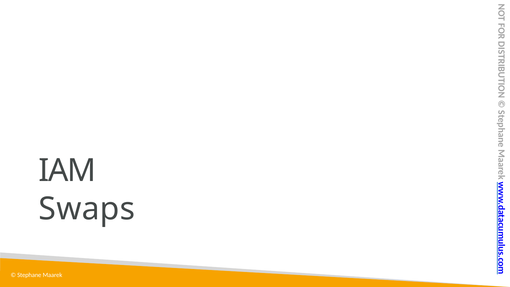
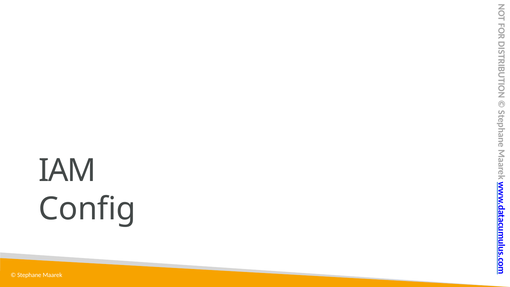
Swaps: Swaps -> Config
